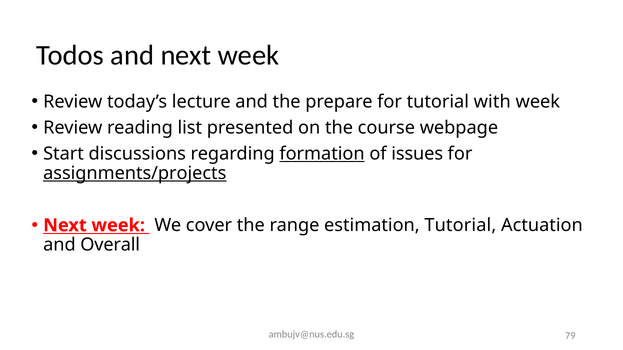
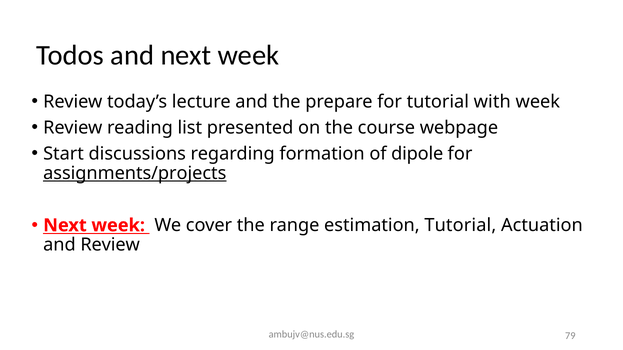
formation underline: present -> none
issues: issues -> dipole
and Overall: Overall -> Review
